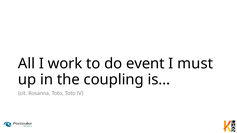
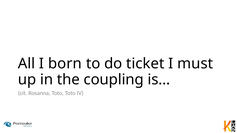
work: work -> born
event: event -> ticket
